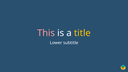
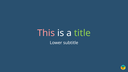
title colour: yellow -> light green
